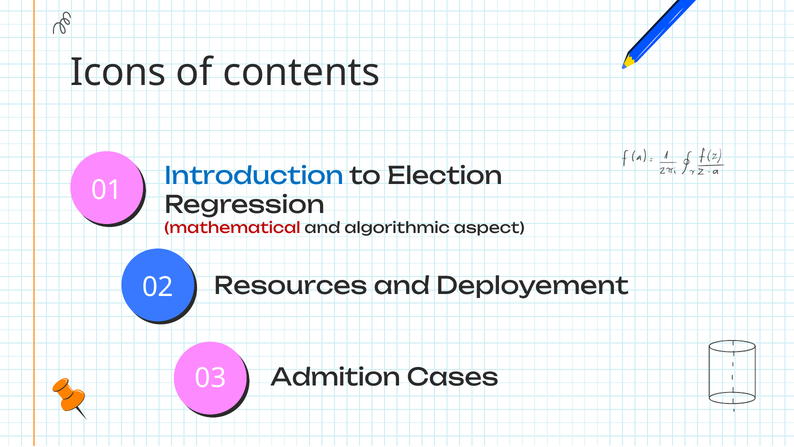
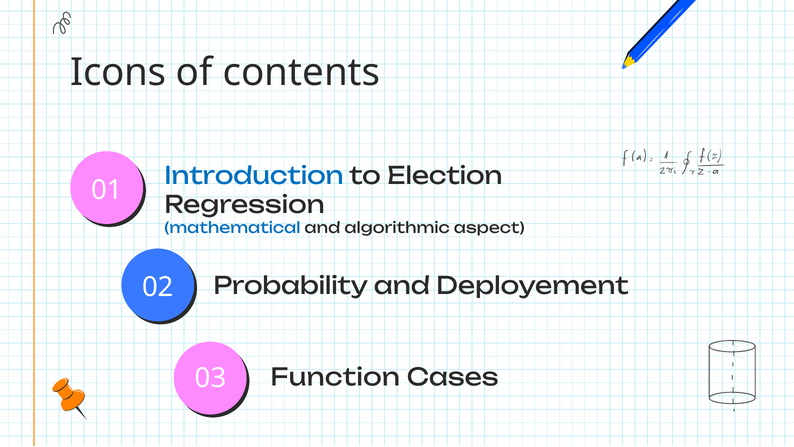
mathematical colour: red -> blue
Resources: Resources -> Probability
Admition: Admition -> Function
